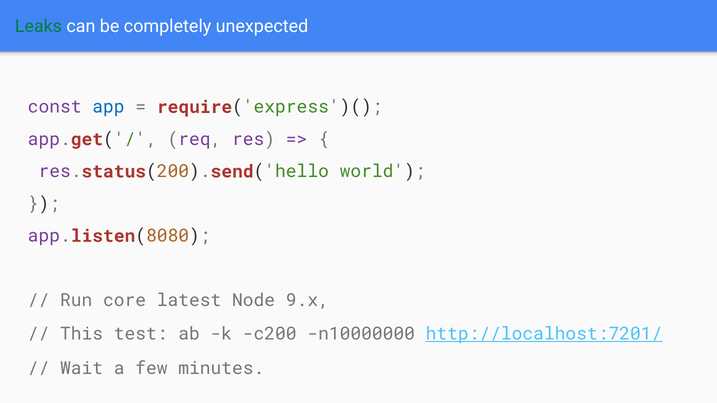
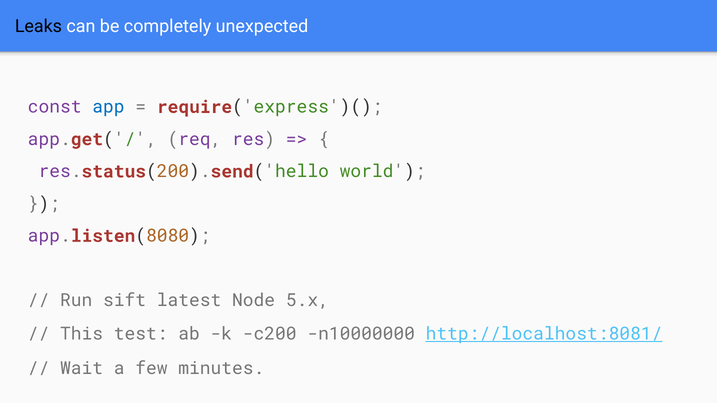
Leaks colour: green -> black
core: core -> sift
9.x: 9.x -> 5.x
http://localhost:7201/: http://localhost:7201/ -> http://localhost:8081/
